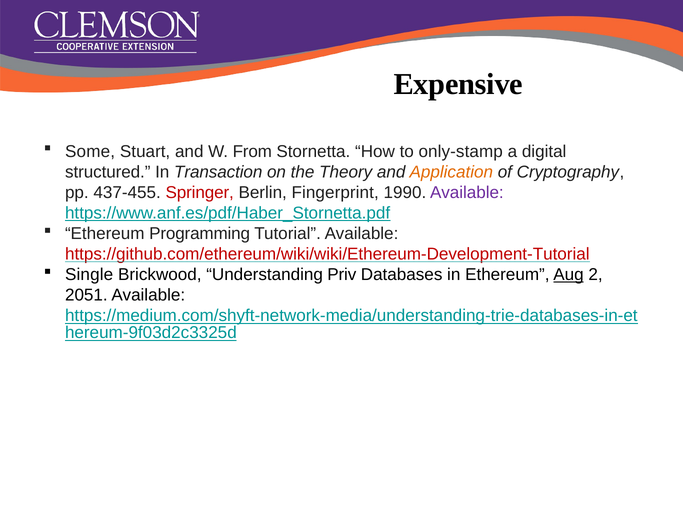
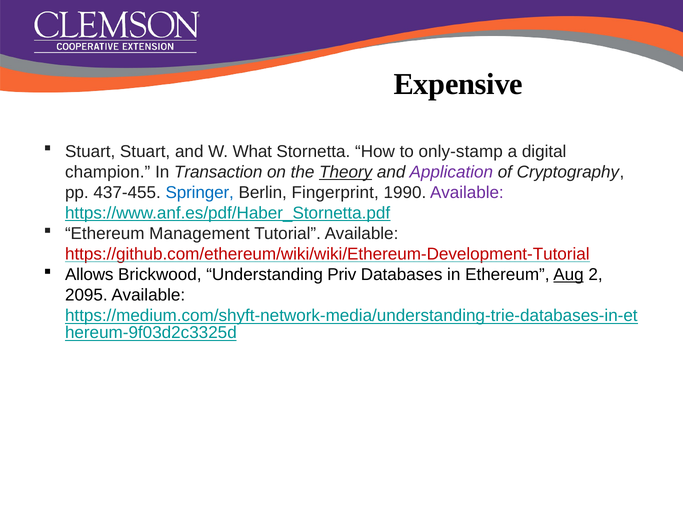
Some at (90, 151): Some -> Stuart
From: From -> What
structured: structured -> champion
Theory underline: none -> present
Application colour: orange -> purple
Springer colour: red -> blue
Programming: Programming -> Management
Single: Single -> Allows
2051: 2051 -> 2095
